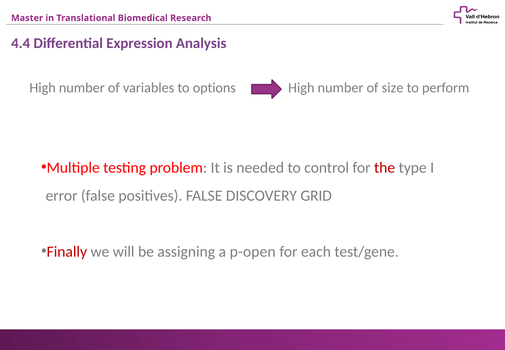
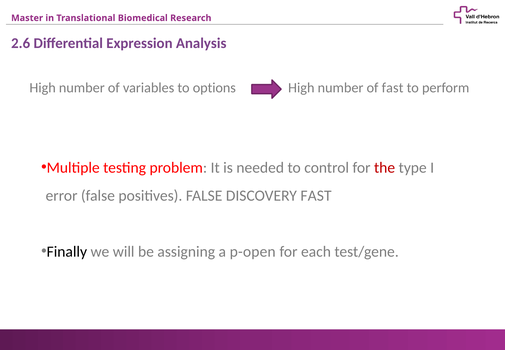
4.4: 4.4 -> 2.6
of size: size -> fast
DISCOVERY GRID: GRID -> FAST
Finally colour: red -> black
